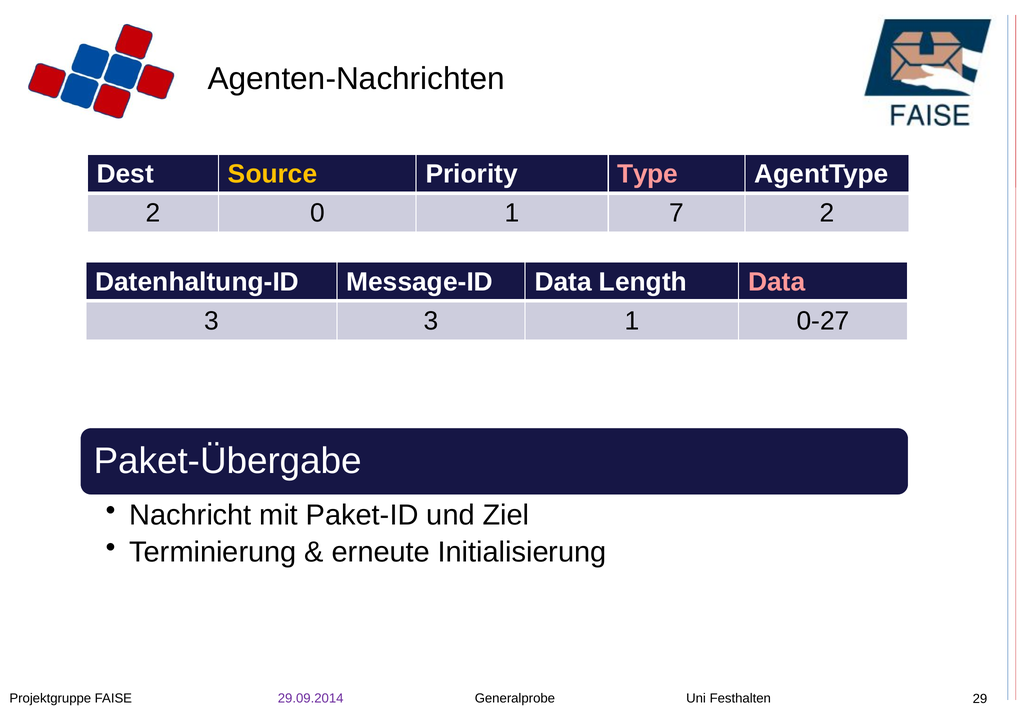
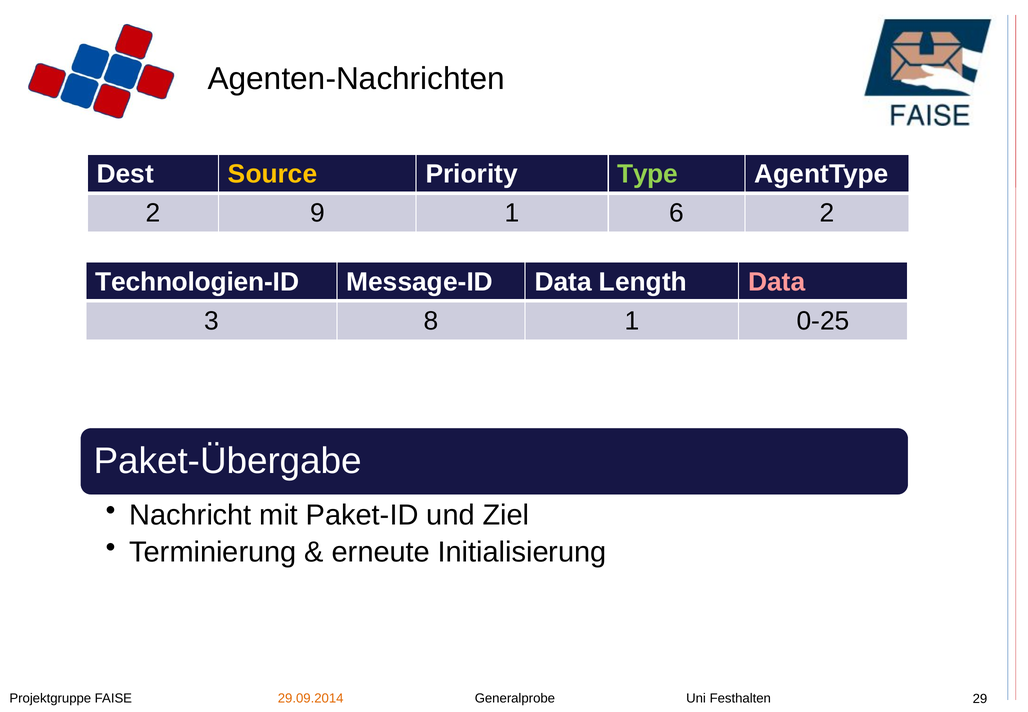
Type colour: pink -> light green
0: 0 -> 9
7: 7 -> 6
Datenhaltung-ID: Datenhaltung-ID -> Technologien-ID
3 3: 3 -> 8
0-27: 0-27 -> 0-25
29.09.2014 colour: purple -> orange
